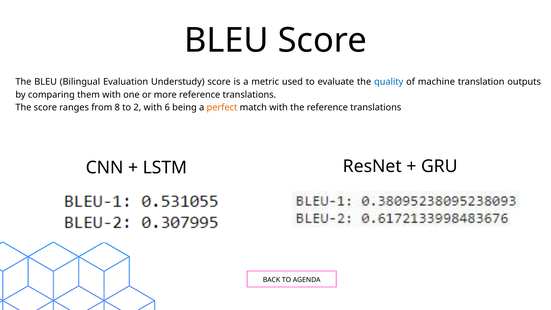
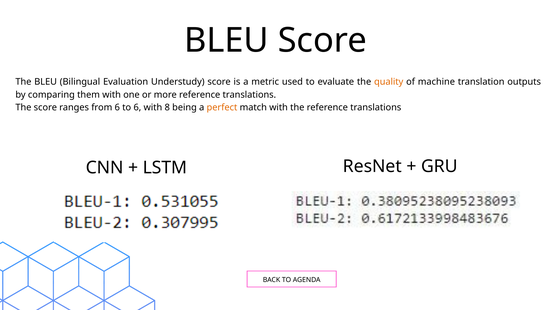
quality colour: blue -> orange
from 8: 8 -> 6
to 2: 2 -> 6
6: 6 -> 8
